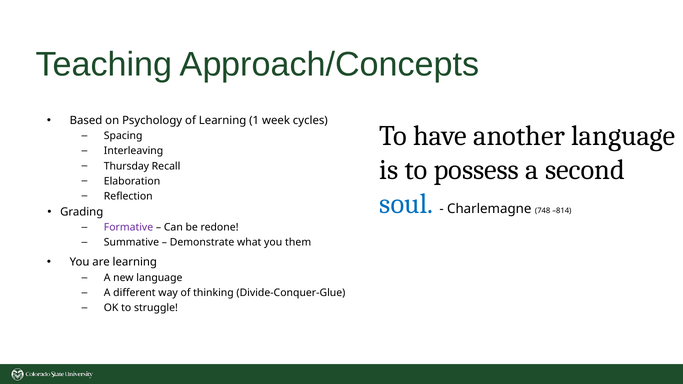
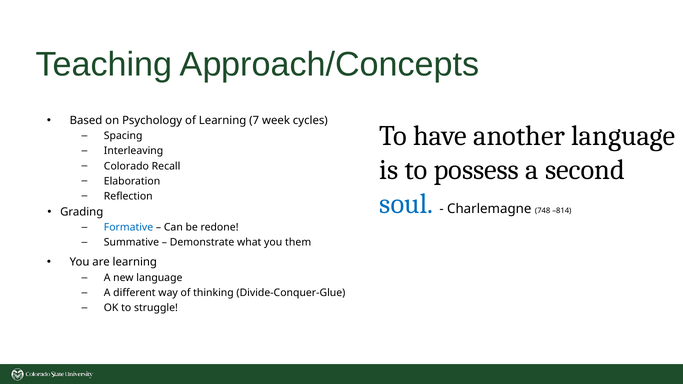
1: 1 -> 7
Thursday: Thursday -> Colorado
Formative colour: purple -> blue
